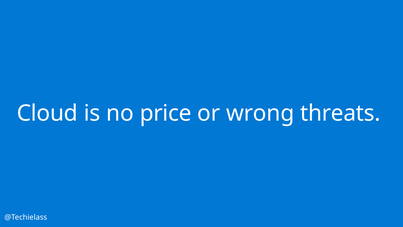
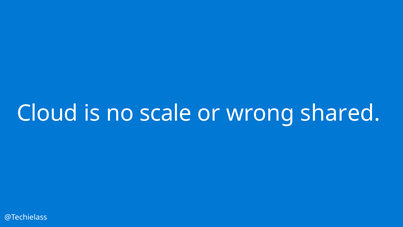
price: price -> scale
threats: threats -> shared
